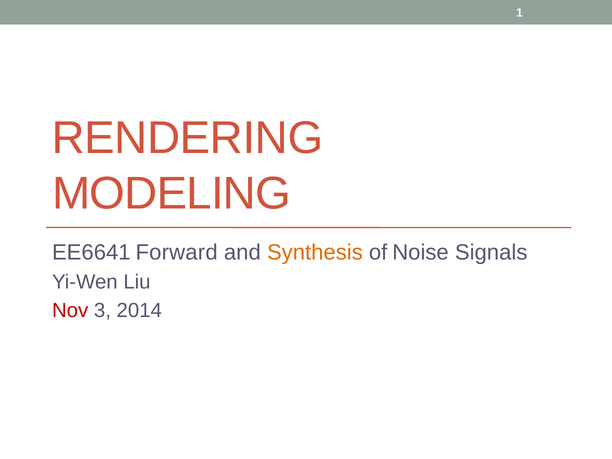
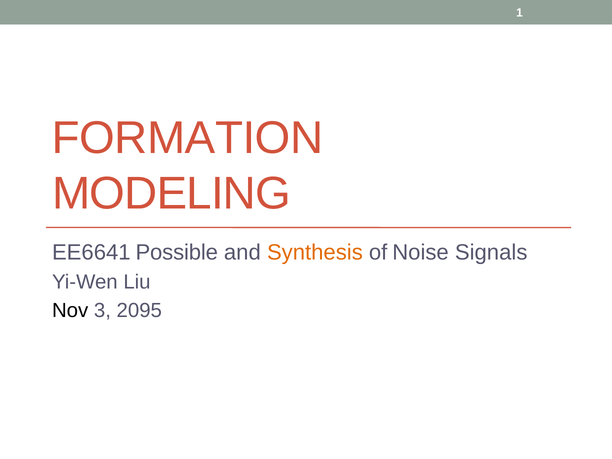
RENDERING: RENDERING -> FORMATION
Forward: Forward -> Possible
Nov colour: red -> black
2014: 2014 -> 2095
